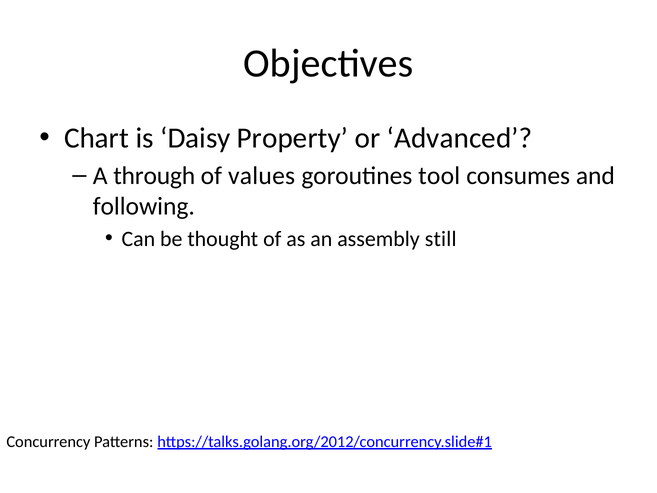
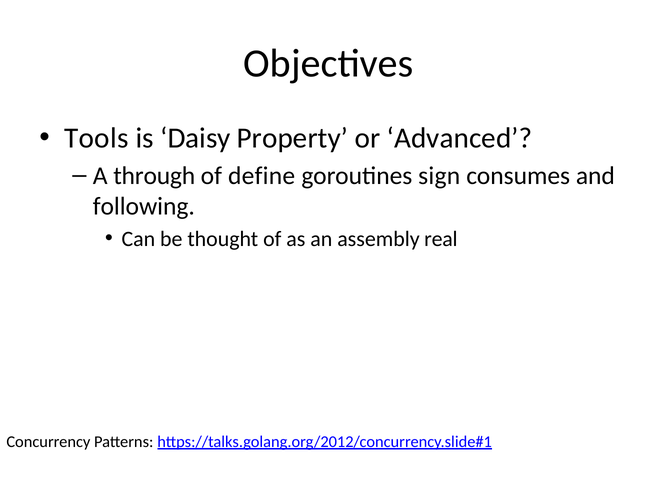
Chart: Chart -> Tools
values: values -> define
tool: tool -> sign
still: still -> real
